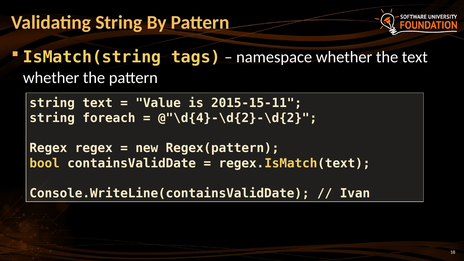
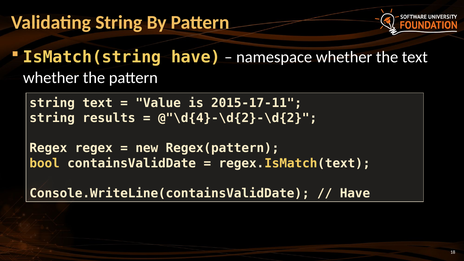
IsMatch(string tags: tags -> have
2015-15-11: 2015-15-11 -> 2015-17-11
foreach: foreach -> results
Ivan at (355, 193): Ivan -> Have
